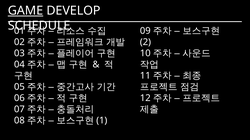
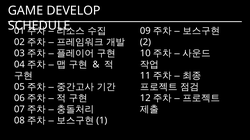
GAME underline: present -> none
